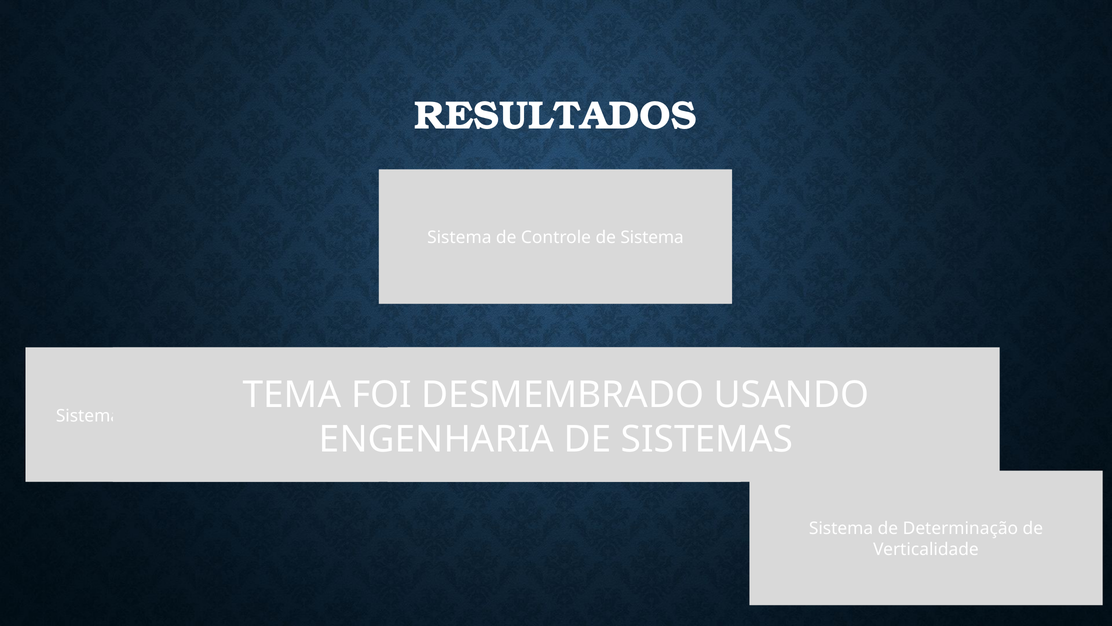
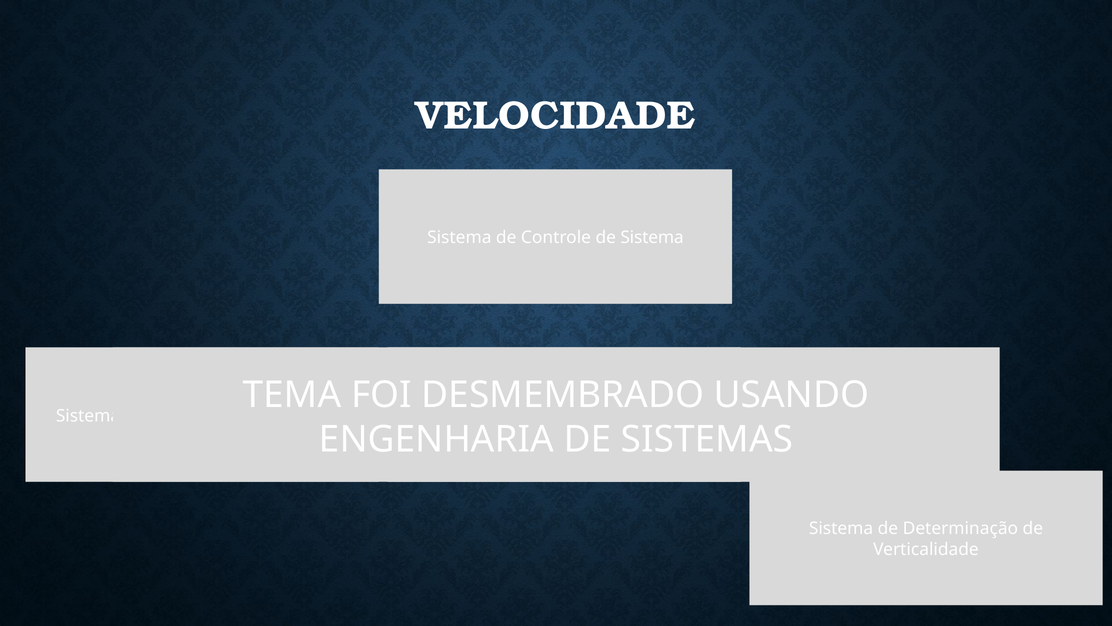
RESULTADOS: RESULTADOS -> VELOCIDADE
